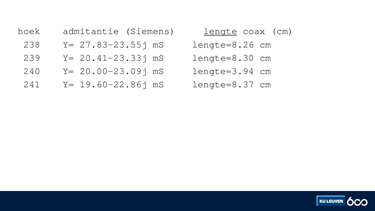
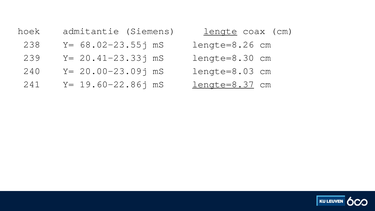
27.83-23.55j: 27.83-23.55j -> 68.02-23.55j
lengte=3.94: lengte=3.94 -> lengte=8.03
lengte=8.37 underline: none -> present
